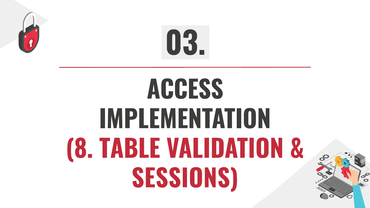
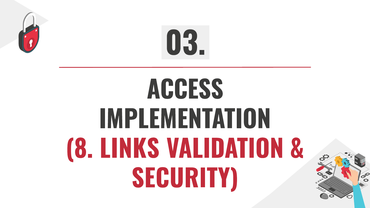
TABLE: TABLE -> LINKS
SESSIONS: SESSIONS -> SECURITY
